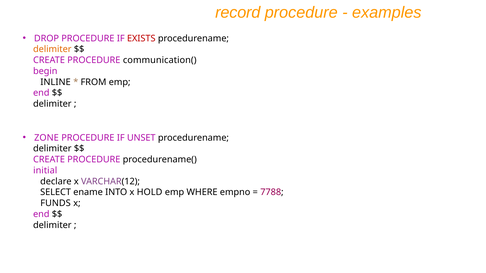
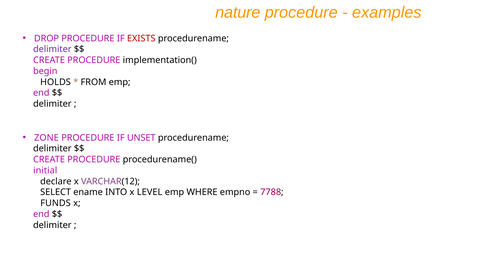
record: record -> nature
delimiter at (52, 49) colour: orange -> purple
communication(: communication( -> implementation(
INLINE: INLINE -> HOLDS
HOLD: HOLD -> LEVEL
